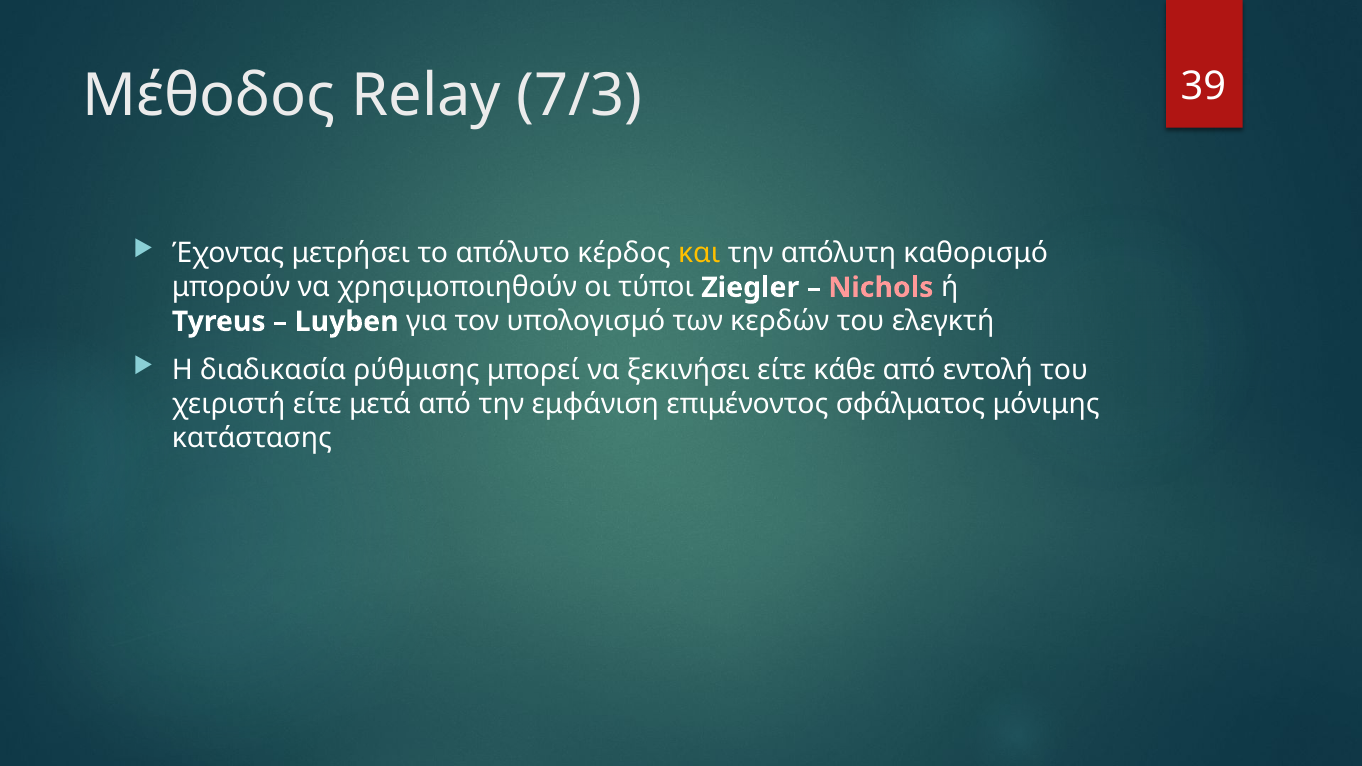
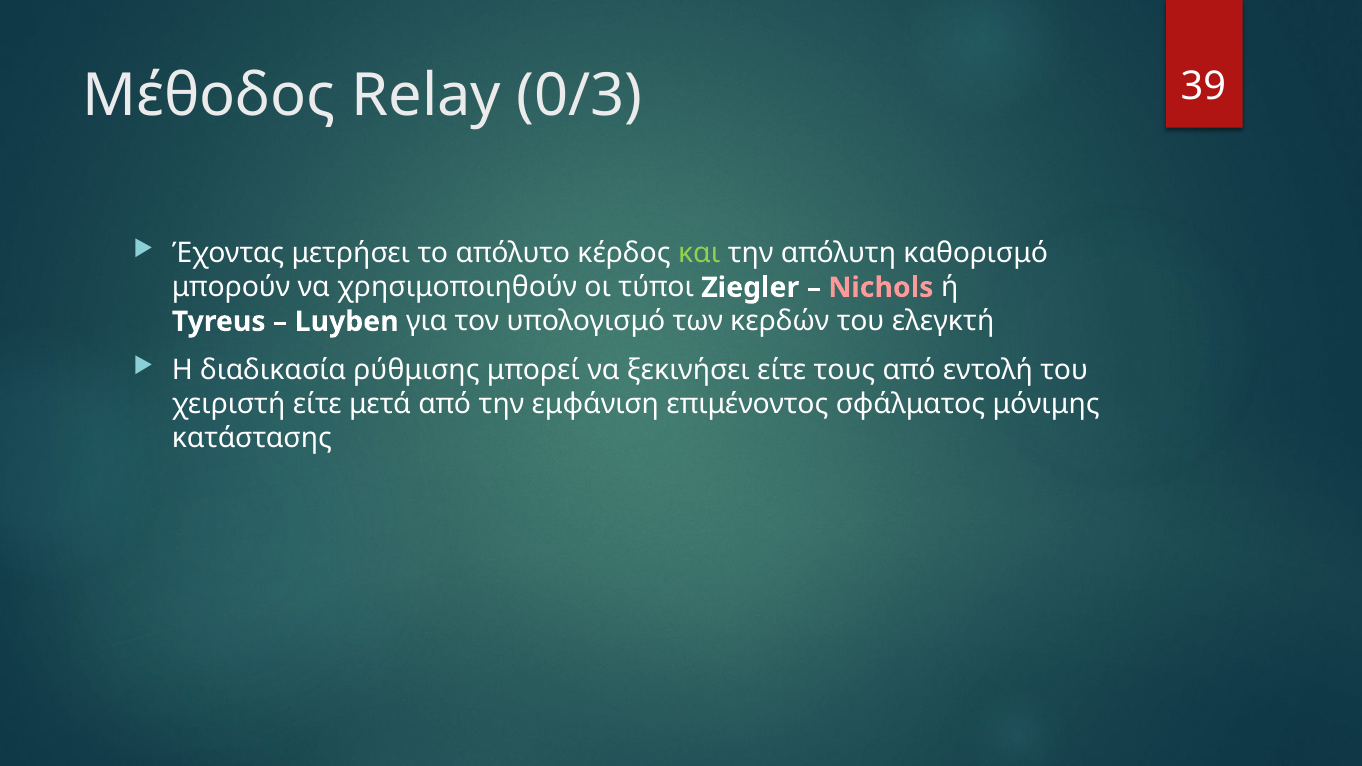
7/3: 7/3 -> 0/3
και colour: yellow -> light green
κάθε: κάθε -> τους
